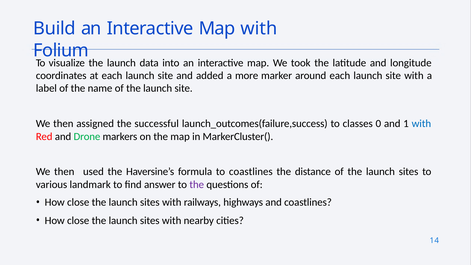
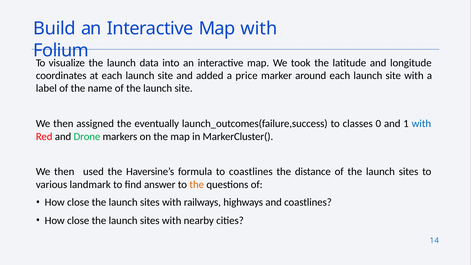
more: more -> price
successful: successful -> eventually
the at (197, 185) colour: purple -> orange
